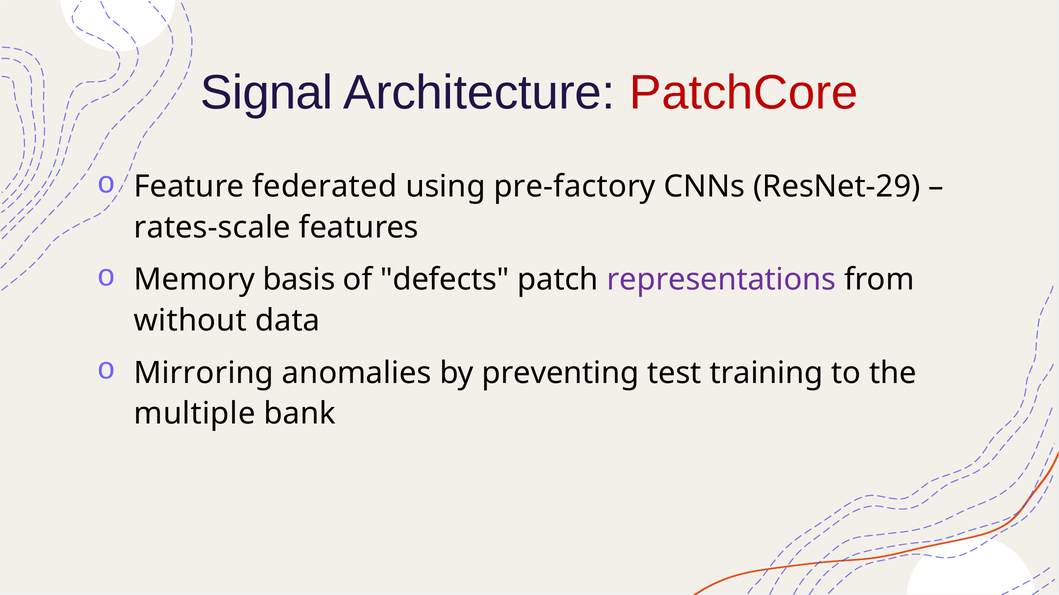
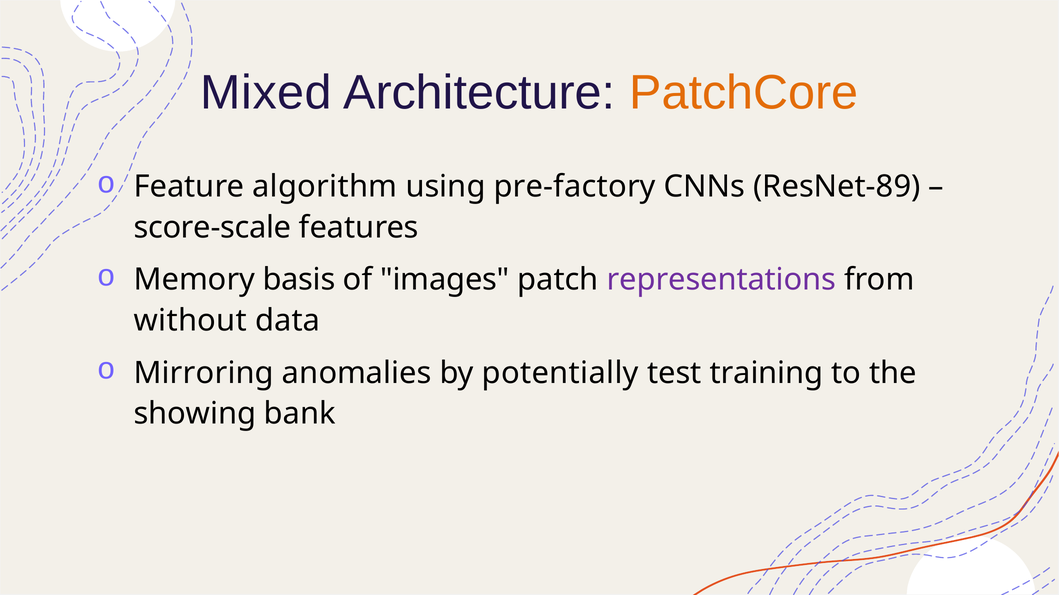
Signal: Signal -> Mixed
PatchCore colour: red -> orange
federated: federated -> algorithm
ResNet-29: ResNet-29 -> ResNet-89
rates-scale: rates-scale -> score-scale
defects: defects -> images
preventing: preventing -> potentially
multiple: multiple -> showing
